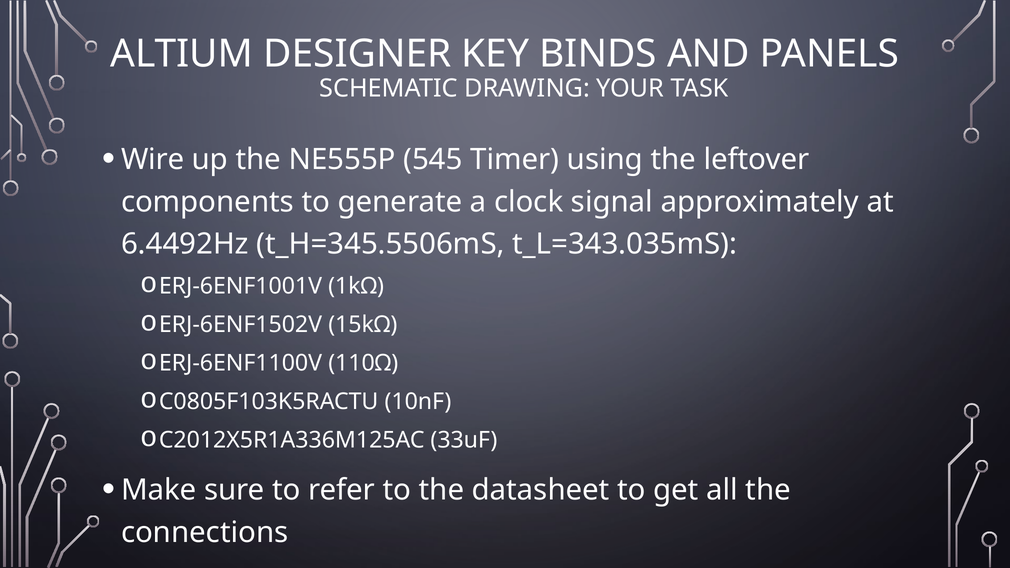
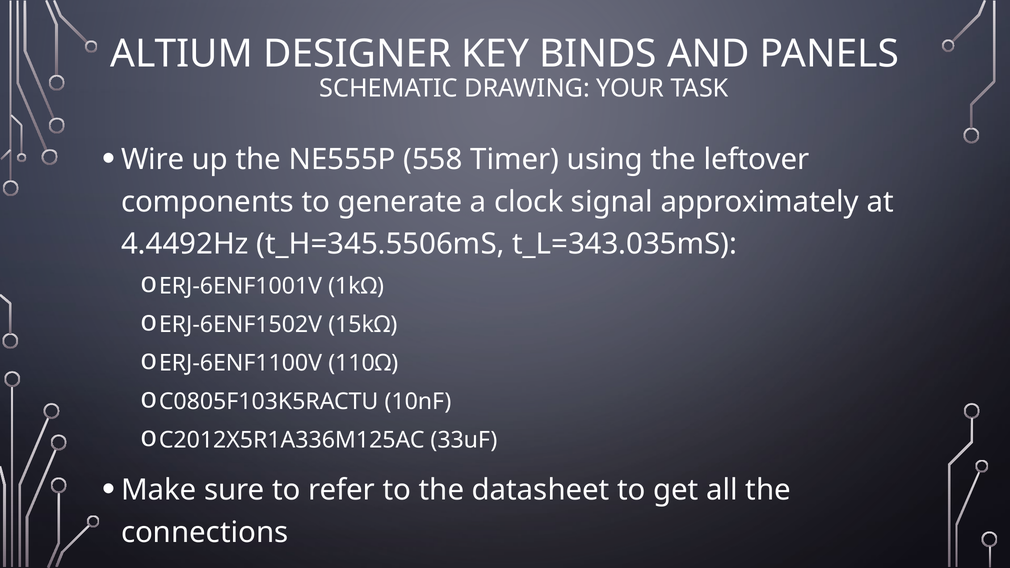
545: 545 -> 558
6.4492Hz: 6.4492Hz -> 4.4492Hz
